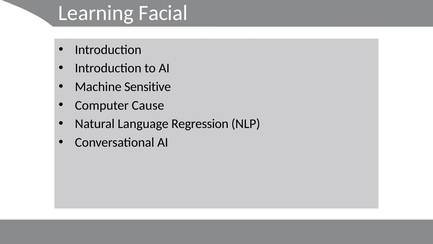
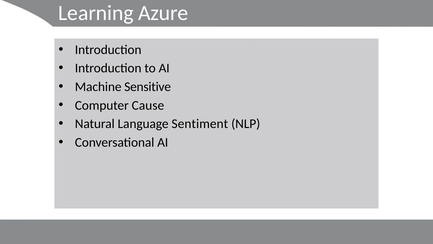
Facial: Facial -> Azure
Regression: Regression -> Sentiment
